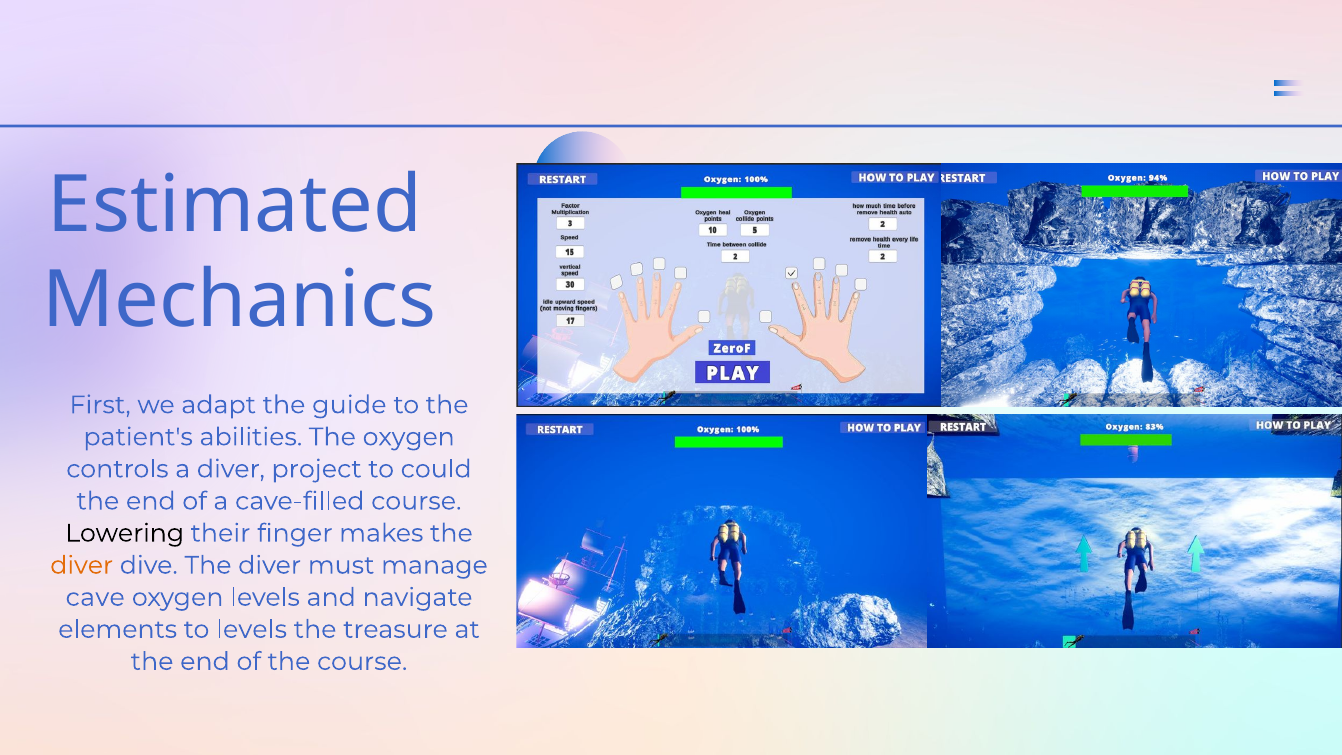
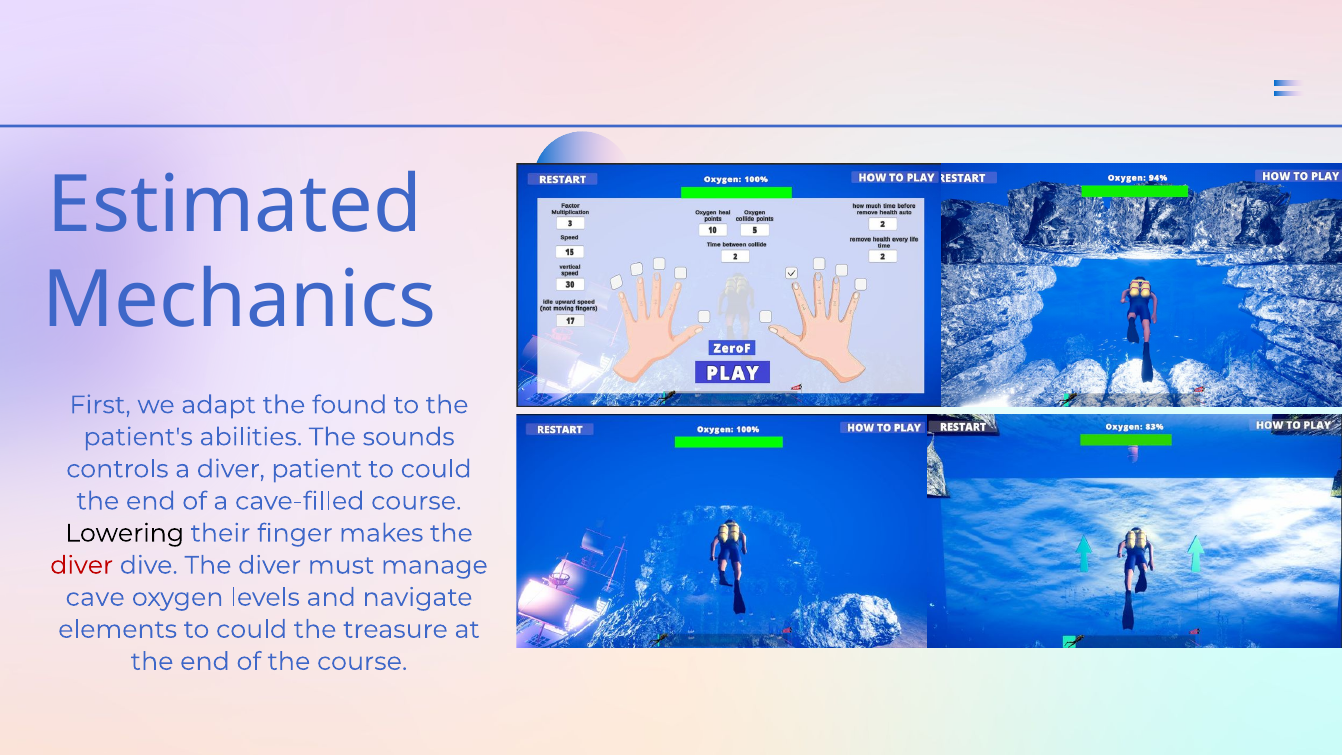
guide: guide -> found
The oxygen: oxygen -> sounds
project: project -> patient
diver at (82, 565) colour: orange -> red
levels at (252, 629): levels -> could
